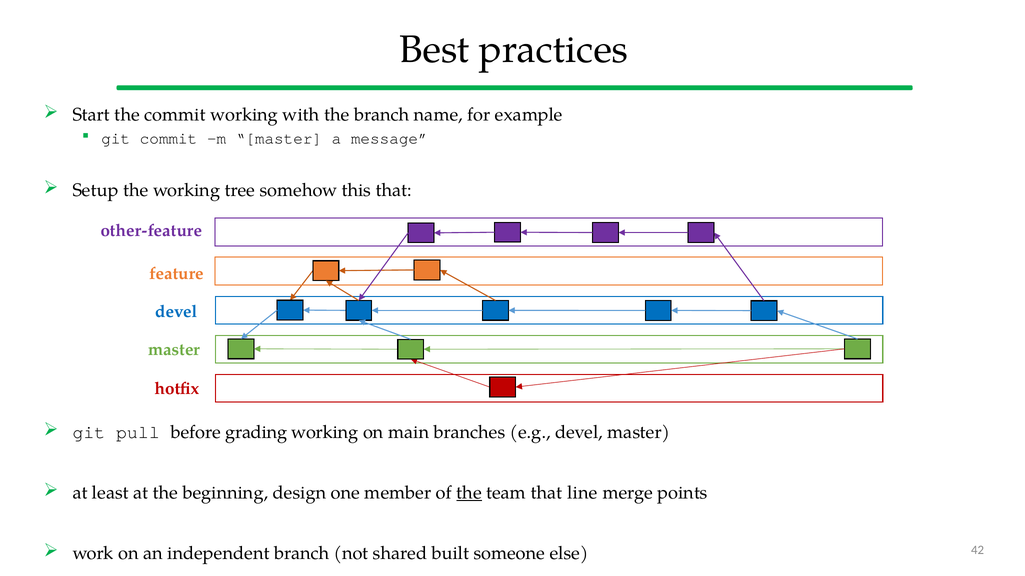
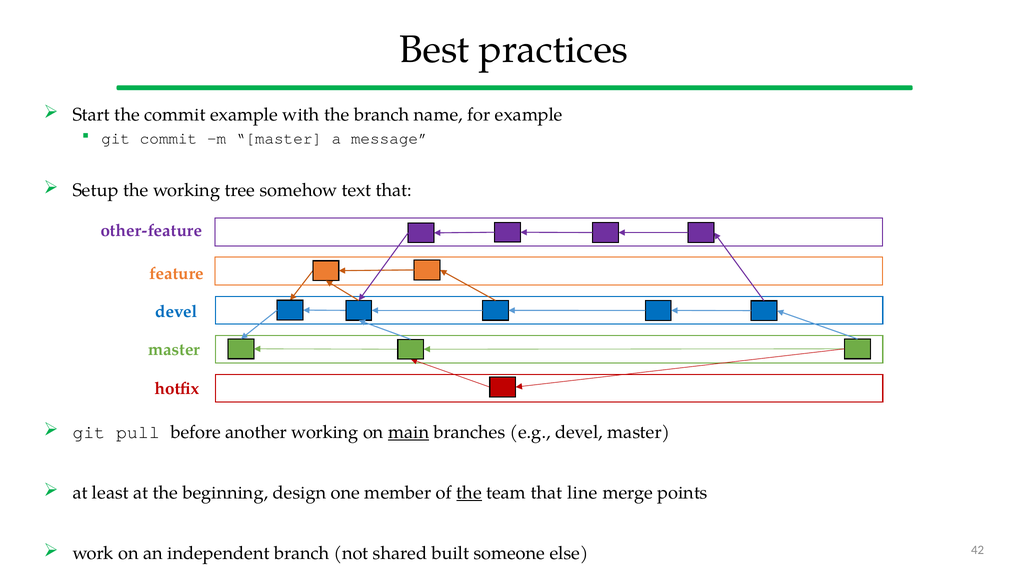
commit working: working -> example
this: this -> text
grading: grading -> another
main underline: none -> present
